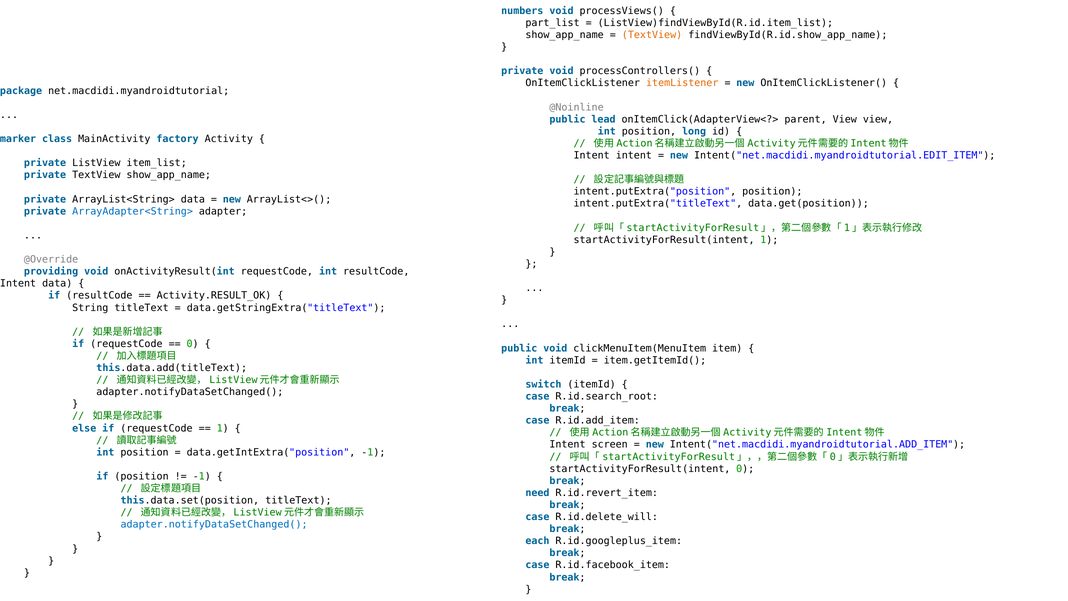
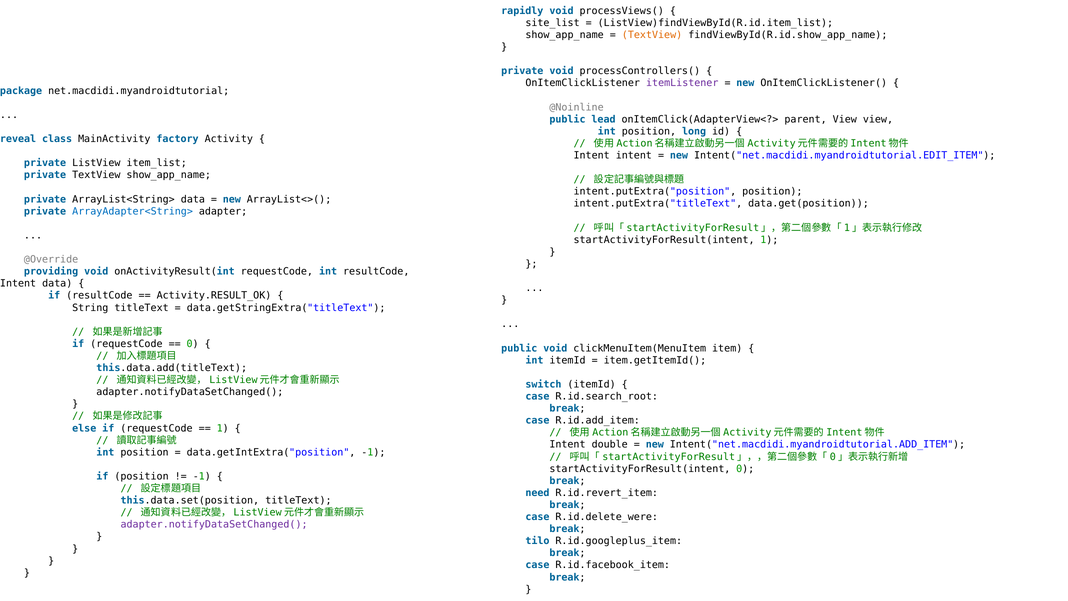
numbers: numbers -> rapidly
part_list: part_list -> site_list
itemListener colour: orange -> purple
marker: marker -> reveal
screen: screen -> double
R.id.delete_will: R.id.delete_will -> R.id.delete_were
adapter.notifyDataSetChanged( at (214, 524) colour: blue -> purple
each: each -> tilo
